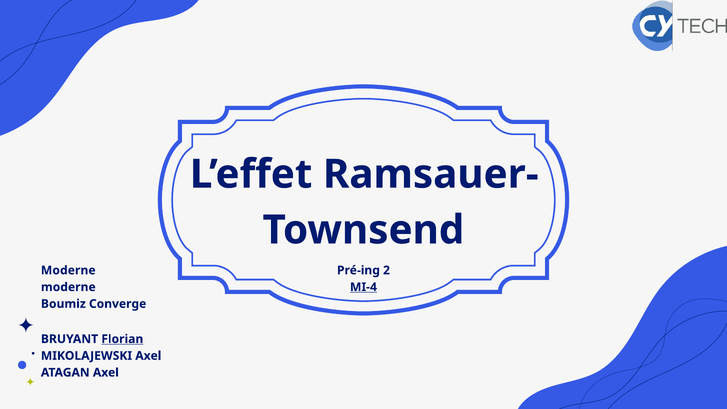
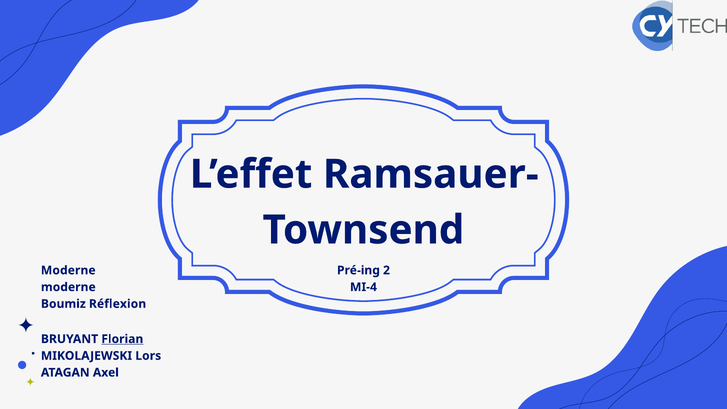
MI-4 underline: present -> none
Converge: Converge -> Réflexion
MIKOLAJEWSKI Axel: Axel -> Lors
